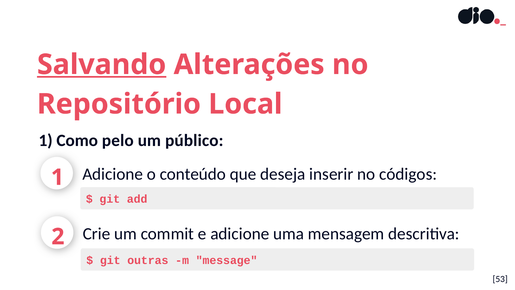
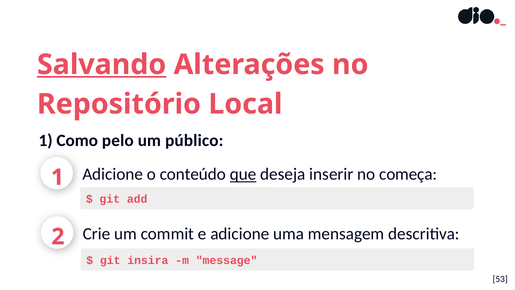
que underline: none -> present
códigos: códigos -> começa
outras: outras -> insira
